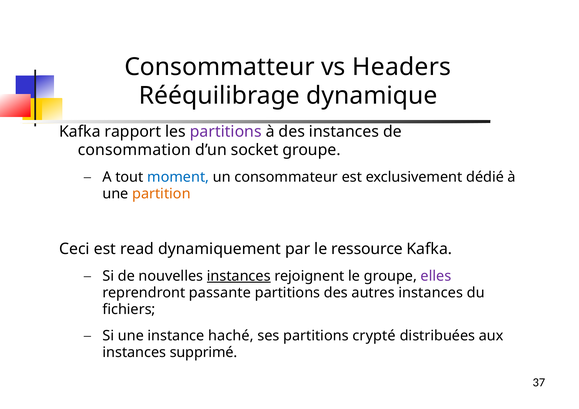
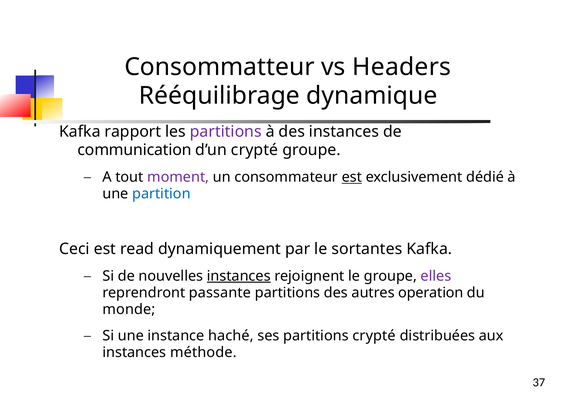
consommation: consommation -> communication
d’un socket: socket -> crypté
moment colour: blue -> purple
est at (352, 177) underline: none -> present
partition colour: orange -> blue
ressource: ressource -> sortantes
autres instances: instances -> operation
fichiers: fichiers -> monde
supprimé: supprimé -> méthode
